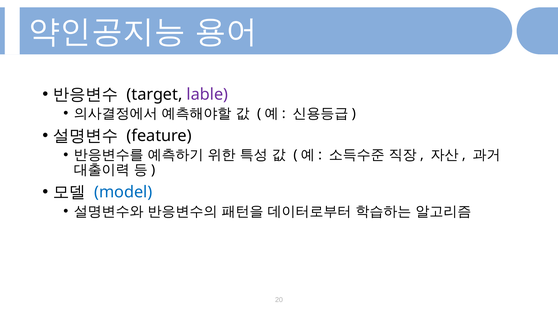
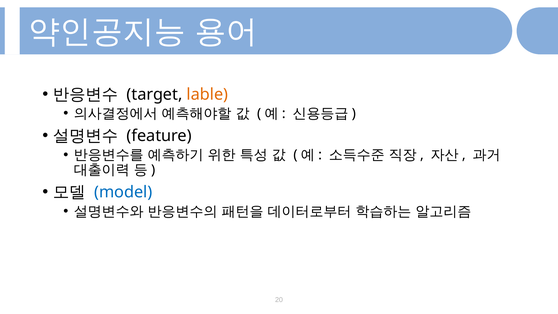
lable colour: purple -> orange
